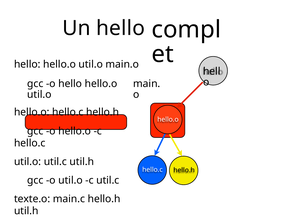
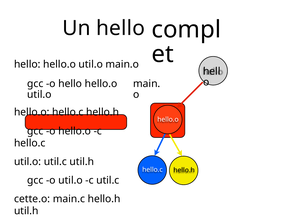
texte.o: texte.o -> cette.o
